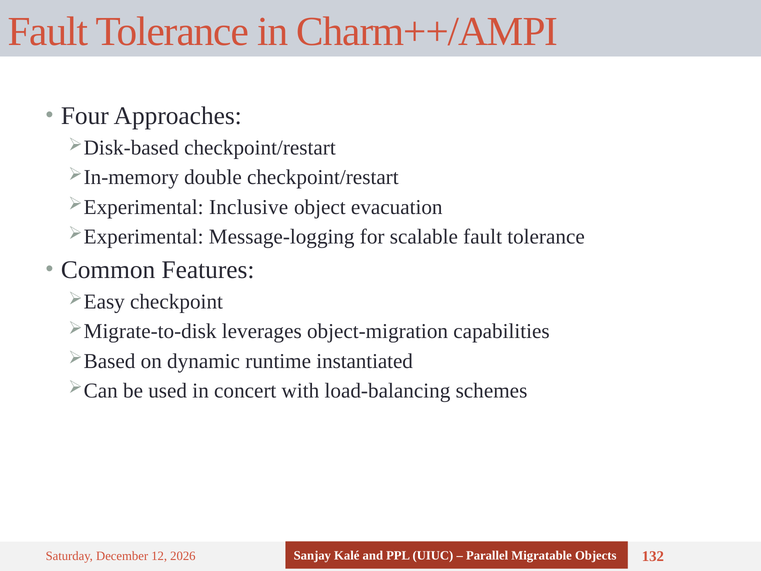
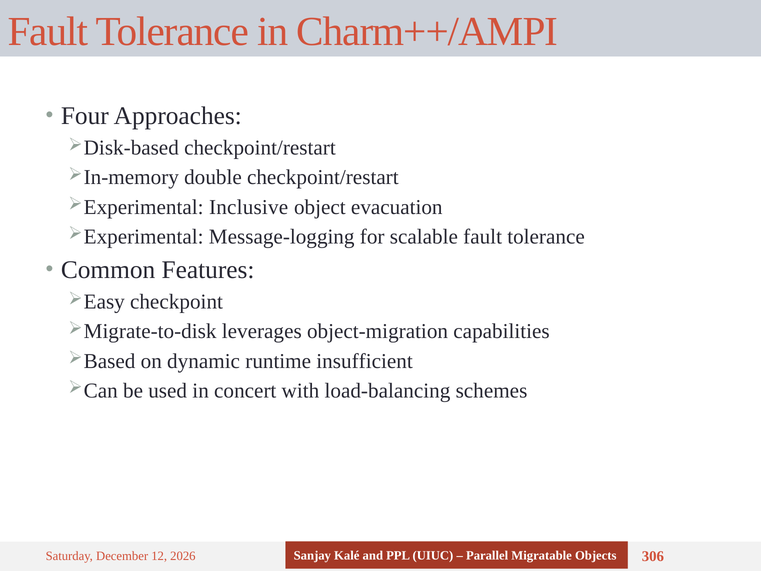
instantiated: instantiated -> insufficient
132: 132 -> 306
